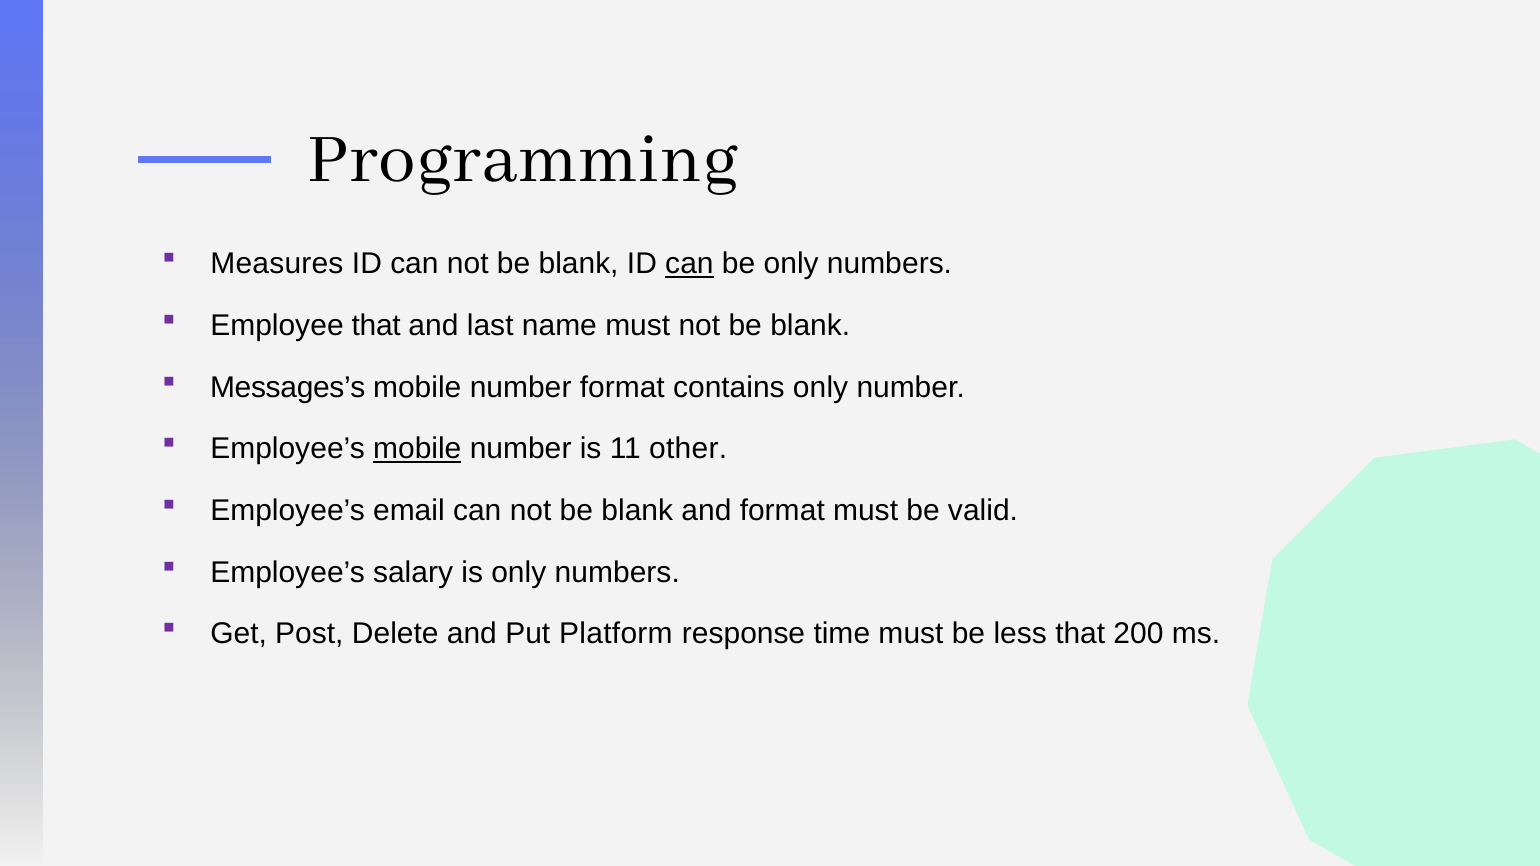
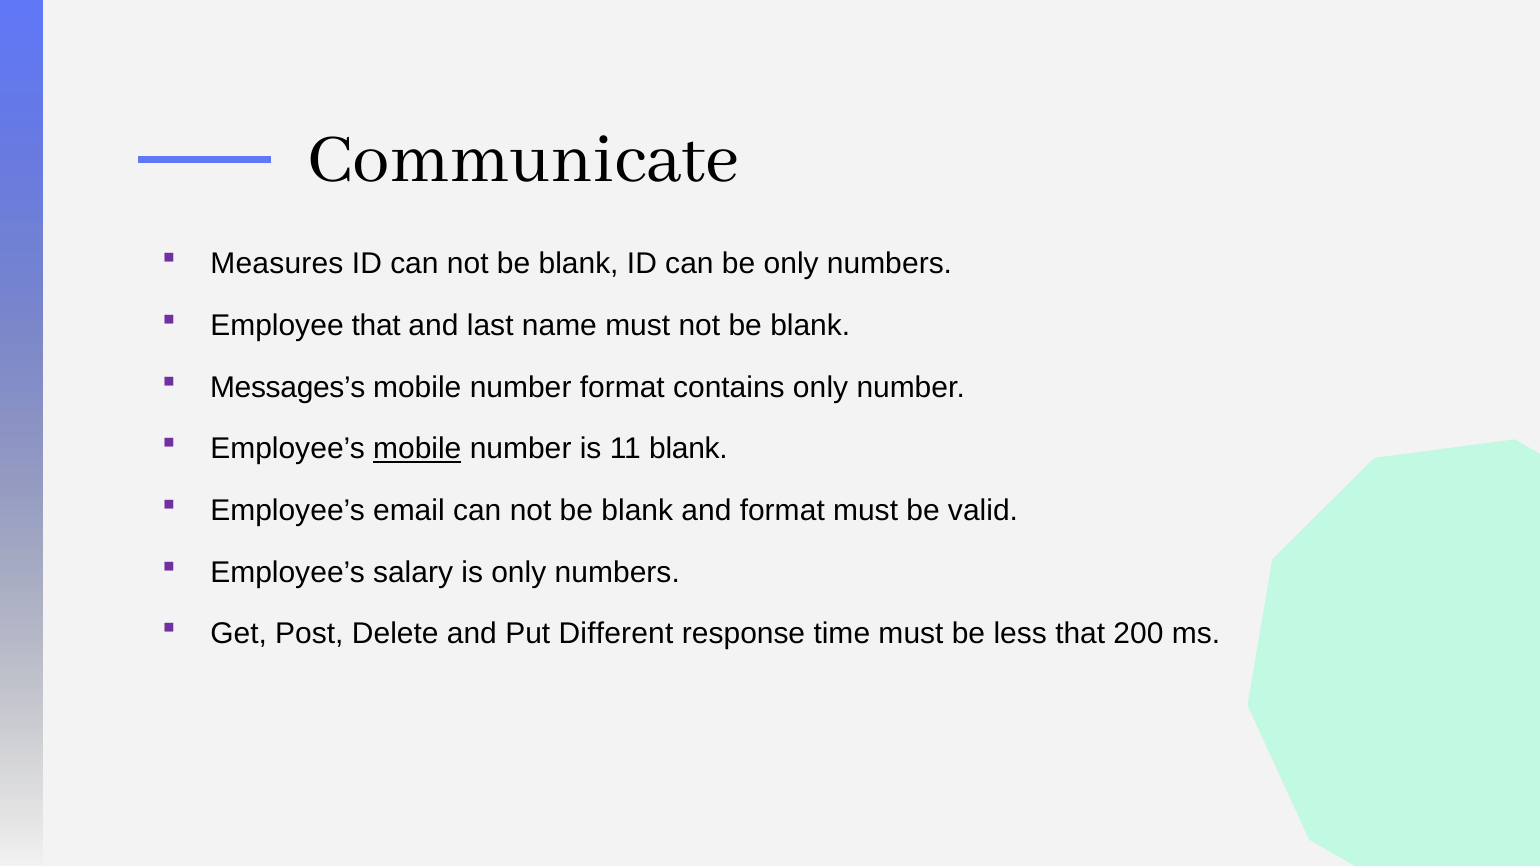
Programming: Programming -> Communicate
can at (689, 264) underline: present -> none
11 other: other -> blank
Platform: Platform -> Different
